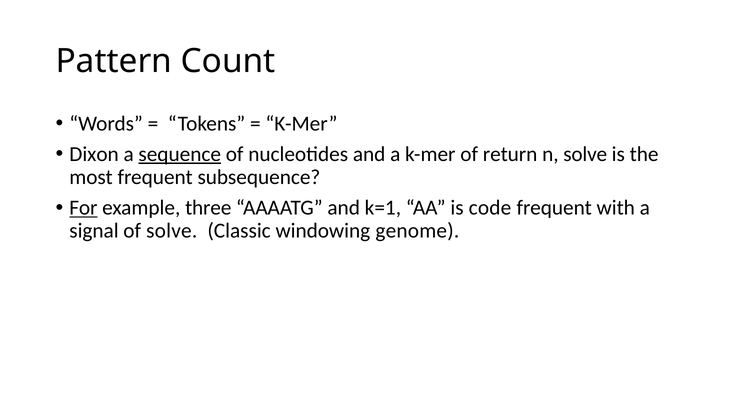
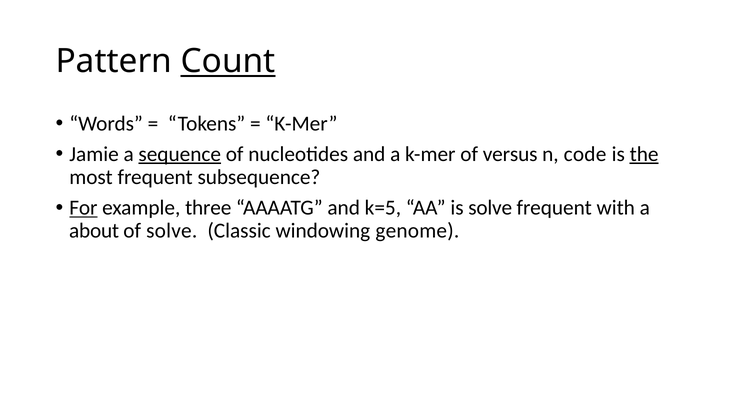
Count underline: none -> present
Dixon: Dixon -> Jamie
return: return -> versus
n solve: solve -> code
the underline: none -> present
k=1: k=1 -> k=5
is code: code -> solve
signal: signal -> about
